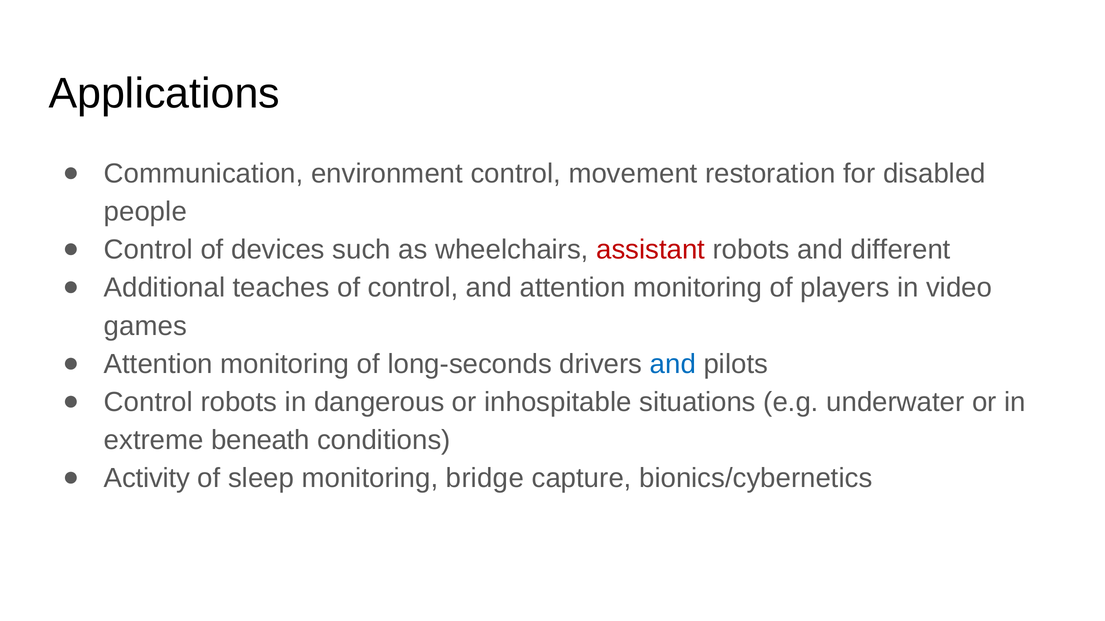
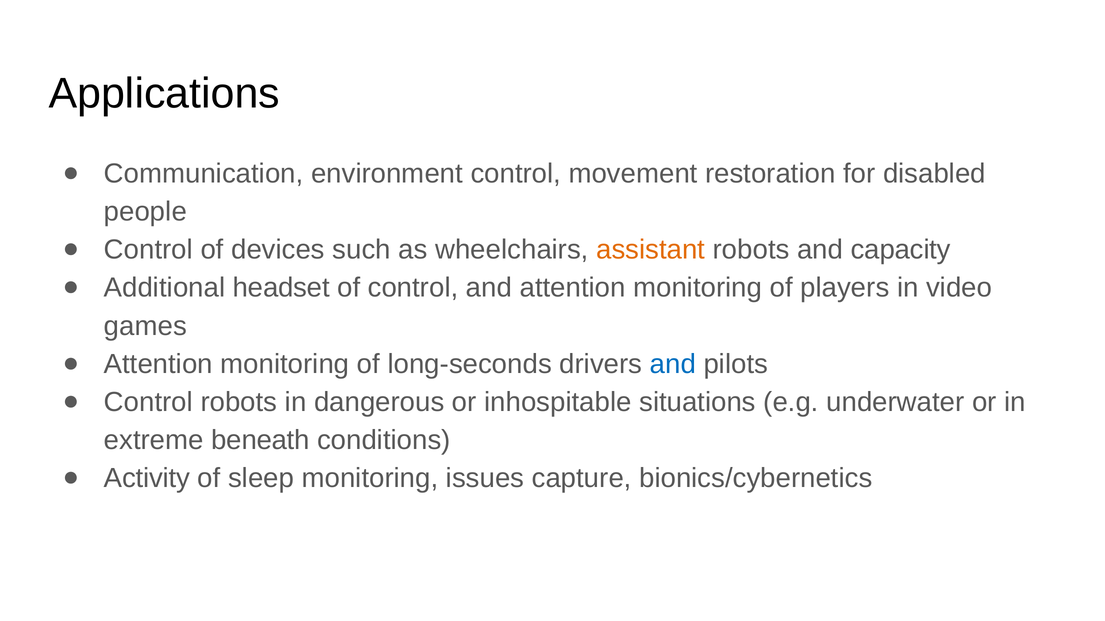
assistant colour: red -> orange
different: different -> capacity
teaches: teaches -> headset
bridge: bridge -> issues
